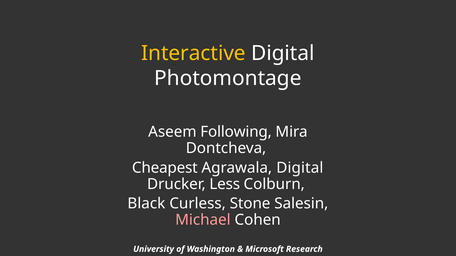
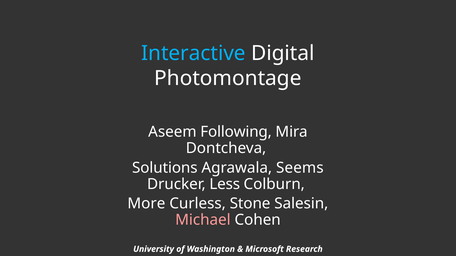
Interactive colour: yellow -> light blue
Cheapest: Cheapest -> Solutions
Agrawala Digital: Digital -> Seems
Black: Black -> More
